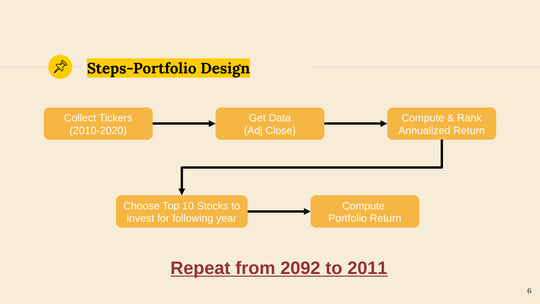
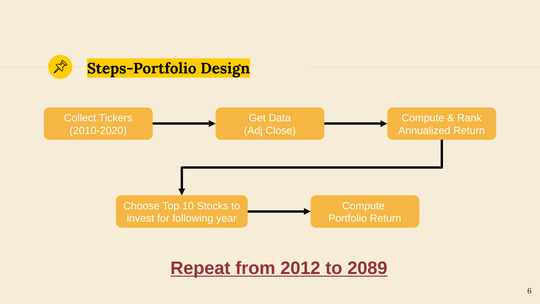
2092: 2092 -> 2012
2011: 2011 -> 2089
